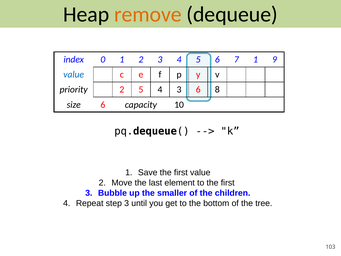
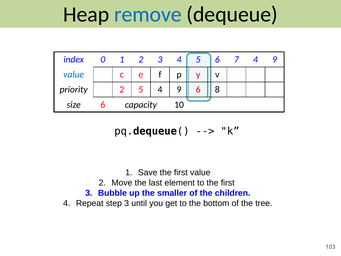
remove colour: orange -> blue
7 1: 1 -> 4
5 4 3: 3 -> 9
